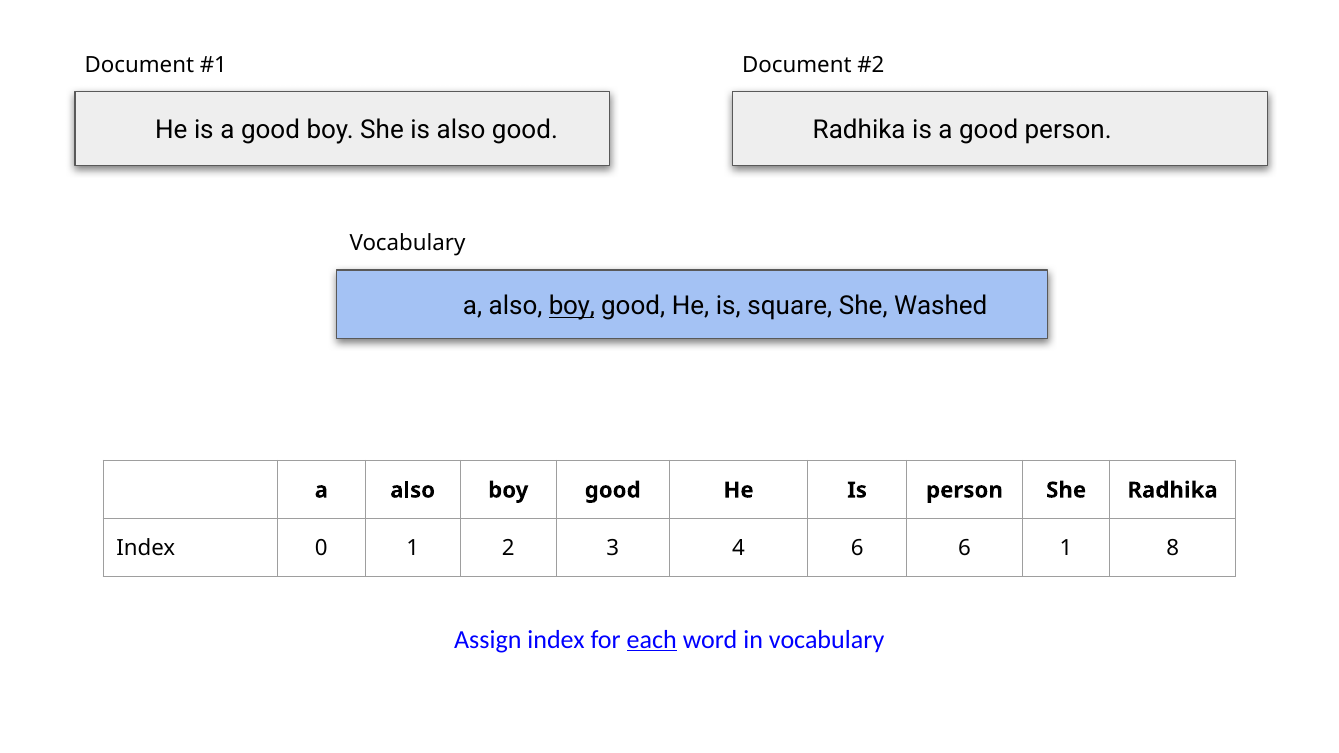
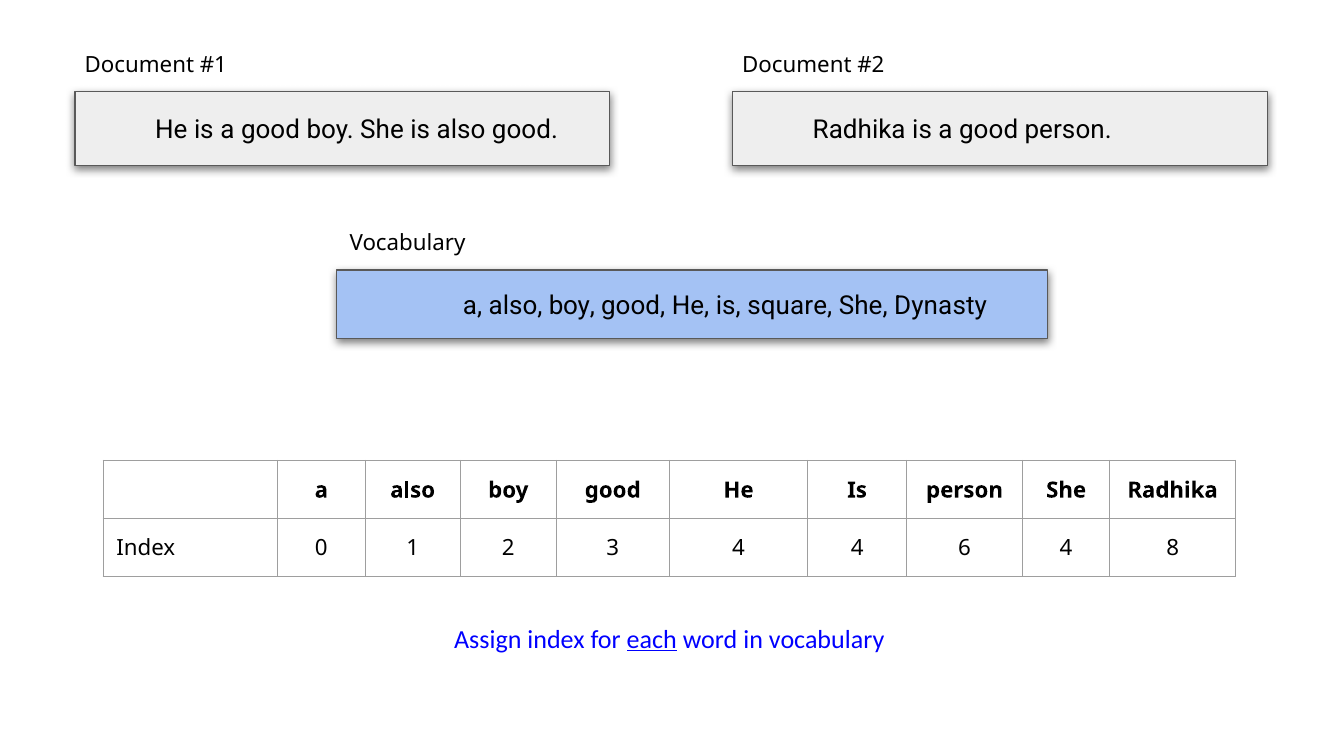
boy at (572, 306) underline: present -> none
Washed: Washed -> Dynasty
4 6: 6 -> 4
6 1: 1 -> 4
